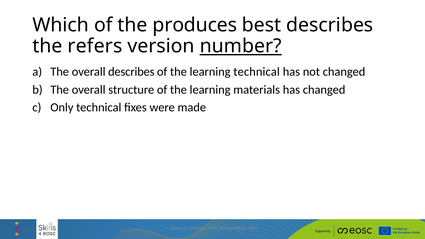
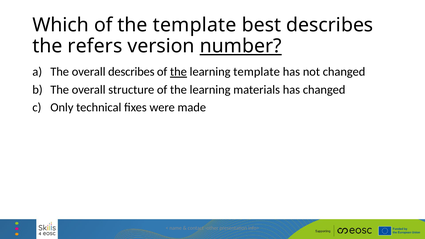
the produces: produces -> template
the at (178, 72) underline: none -> present
learning technical: technical -> template
